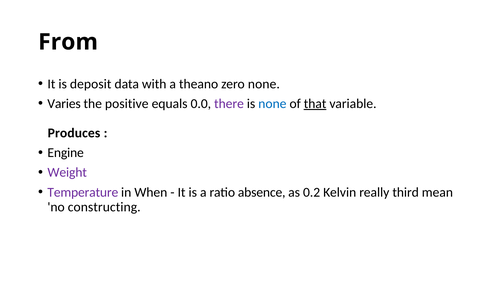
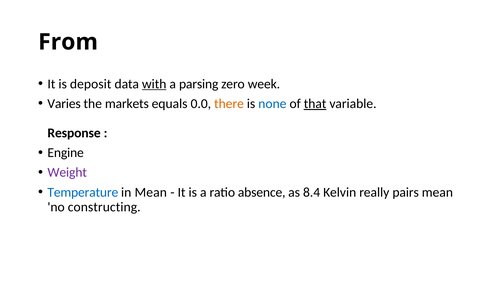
with underline: none -> present
theano: theano -> parsing
zero none: none -> week
positive: positive -> markets
there colour: purple -> orange
Produces: Produces -> Response
Temperature colour: purple -> blue
in When: When -> Mean
0.2: 0.2 -> 8.4
third: third -> pairs
